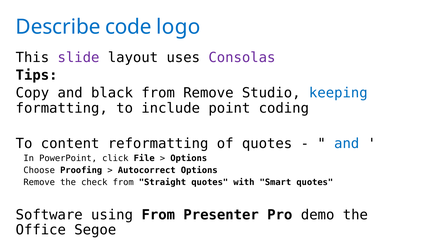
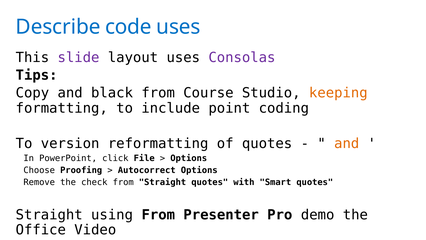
code logo: logo -> uses
from Remove: Remove -> Course
keeping colour: blue -> orange
content: content -> version
and at (347, 143) colour: blue -> orange
Software at (49, 215): Software -> Straight
Segoe: Segoe -> Video
